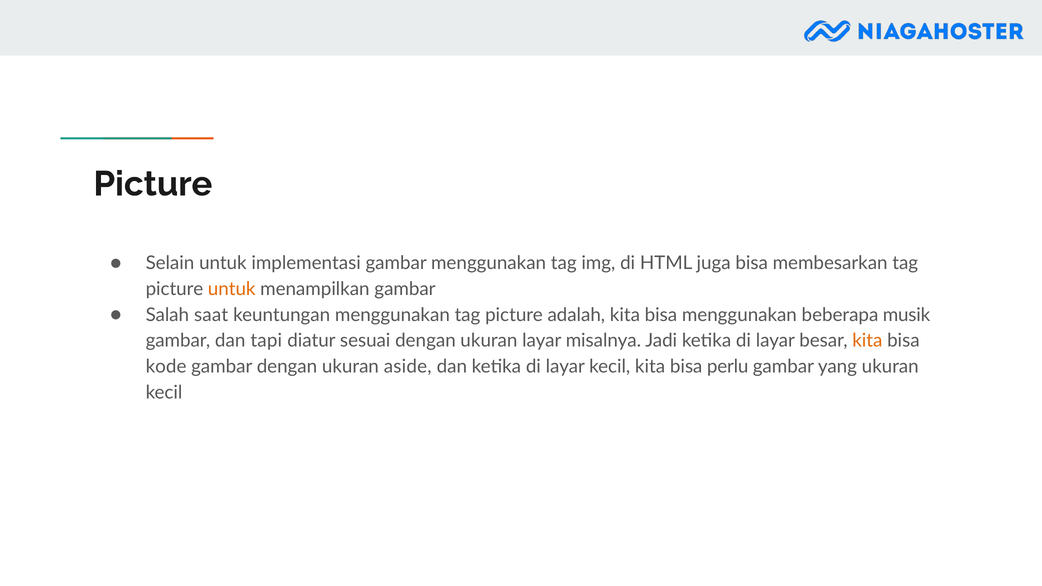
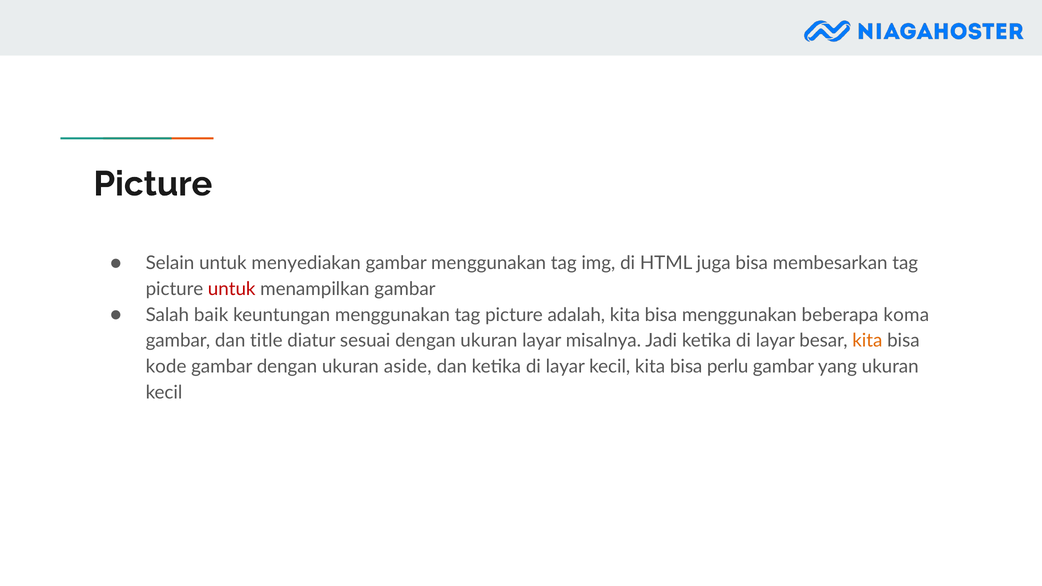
implementasi: implementasi -> menyediakan
untuk at (232, 289) colour: orange -> red
saat: saat -> baik
musik: musik -> koma
tapi: tapi -> title
